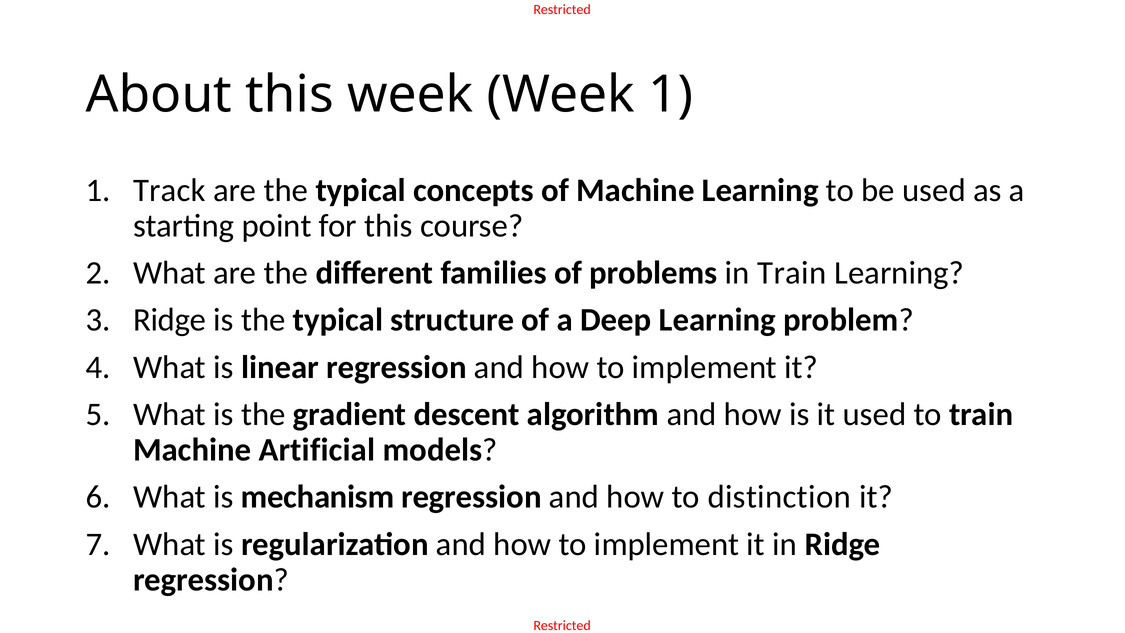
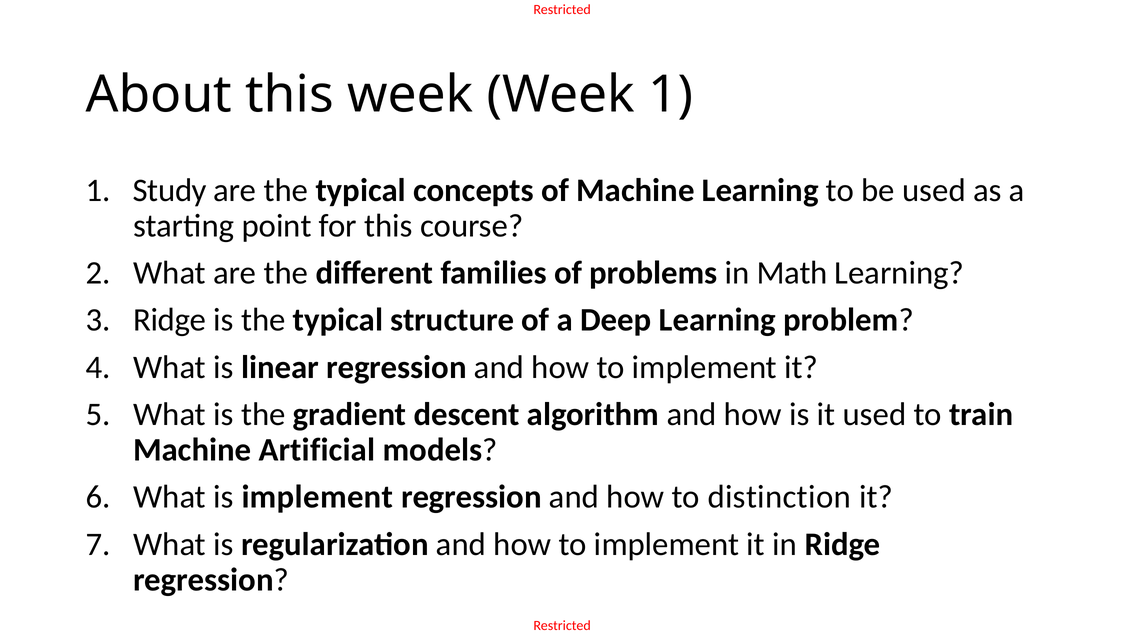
Track: Track -> Study
in Train: Train -> Math
is mechanism: mechanism -> implement
